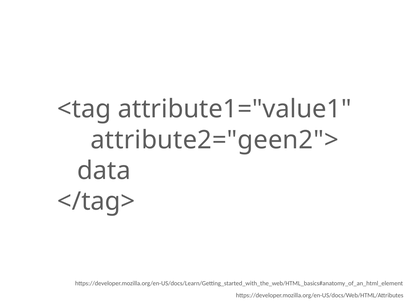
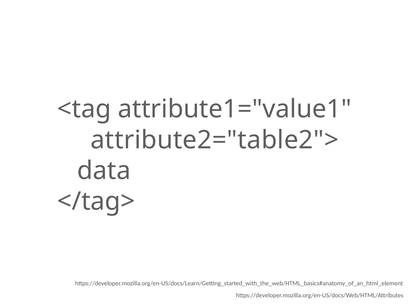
attribute2="geen2">: attribute2="geen2"> -> attribute2="table2">
